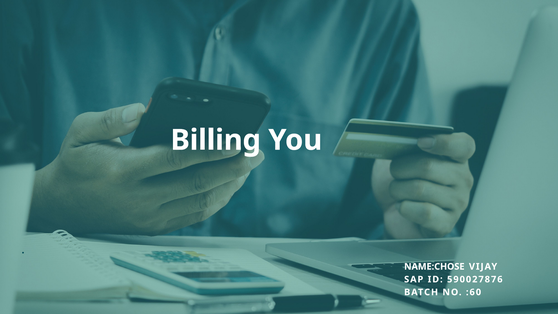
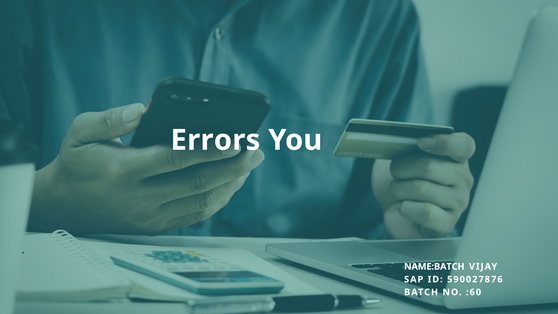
Billing: Billing -> Errors
NAME:CHOSE: NAME:CHOSE -> NAME:BATCH
